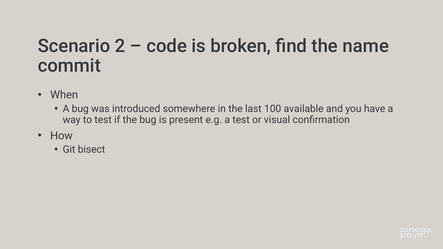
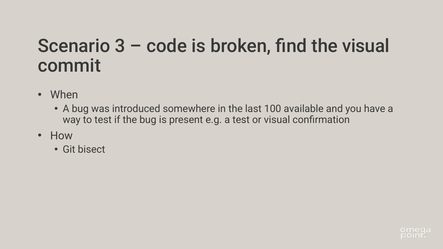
2: 2 -> 3
the name: name -> visual
